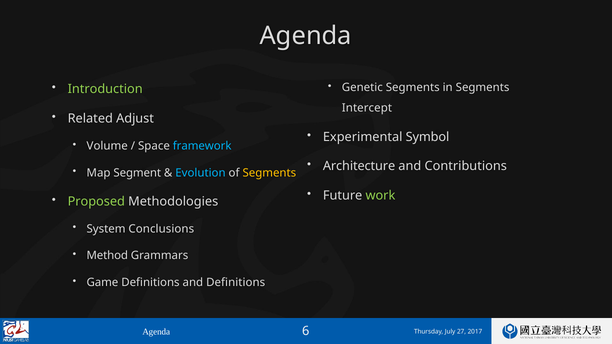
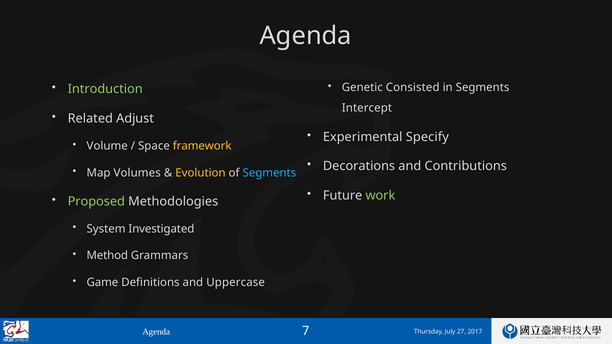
Genetic Segments: Segments -> Consisted
Symbol: Symbol -> Specify
framework colour: light blue -> yellow
Architecture: Architecture -> Decorations
Segment: Segment -> Volumes
Evolution colour: light blue -> yellow
Segments at (269, 173) colour: yellow -> light blue
Conclusions: Conclusions -> Investigated
and Definitions: Definitions -> Uppercase
6: 6 -> 7
